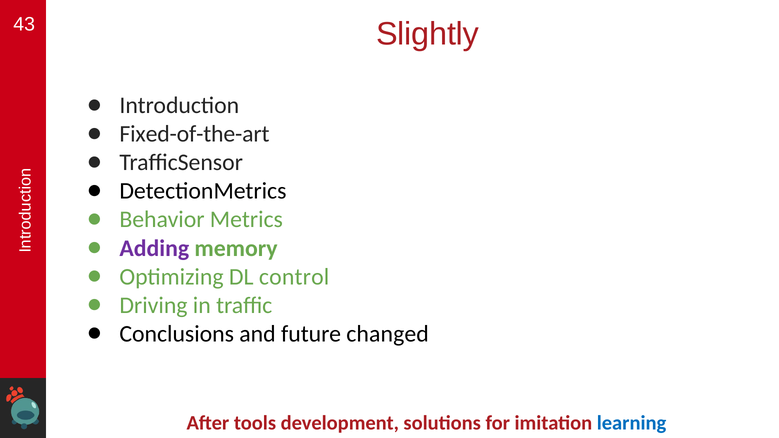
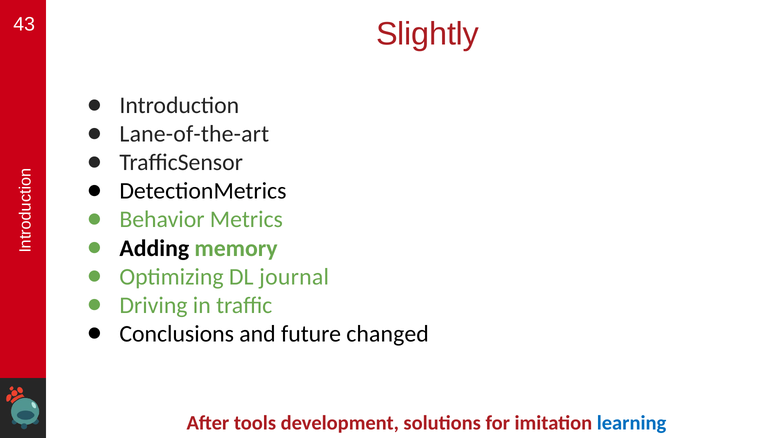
Fixed-of-the-art: Fixed-of-the-art -> Lane-of-the-art
Adding colour: purple -> black
control: control -> journal
